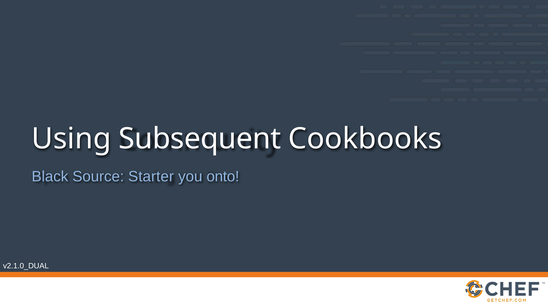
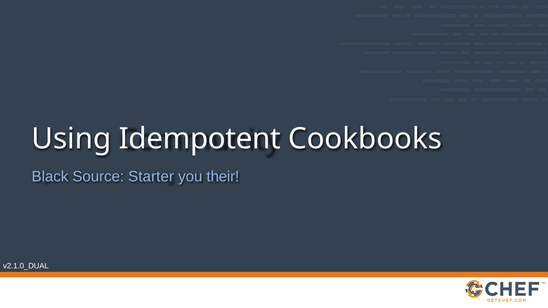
Subsequent: Subsequent -> Idempotent
onto: onto -> their
